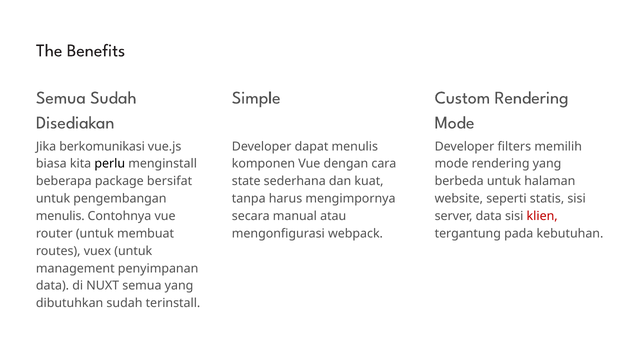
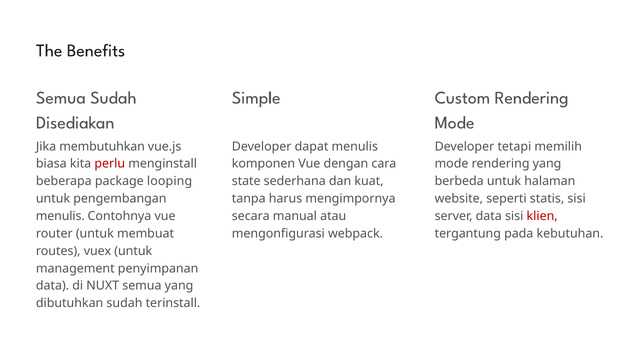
berkomunikasi: berkomunikasi -> membutuhkan
filters: filters -> tetapi
perlu colour: black -> red
bersifat: bersifat -> looping
